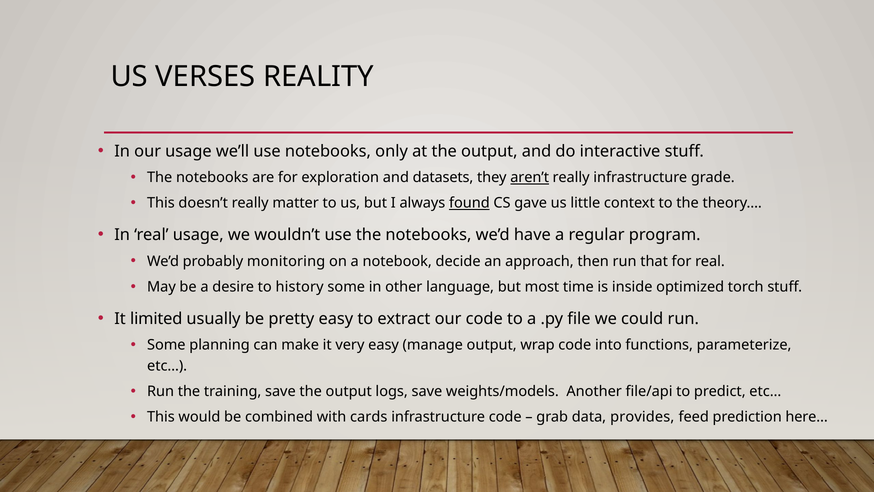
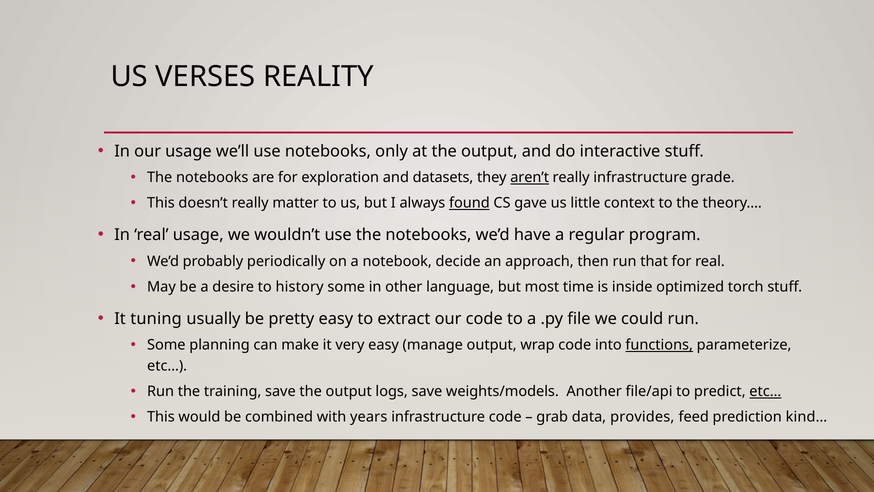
monitoring: monitoring -> periodically
limited: limited -> tuning
functions underline: none -> present
etc… at (765, 391) underline: none -> present
cards: cards -> years
here…: here… -> kind…
